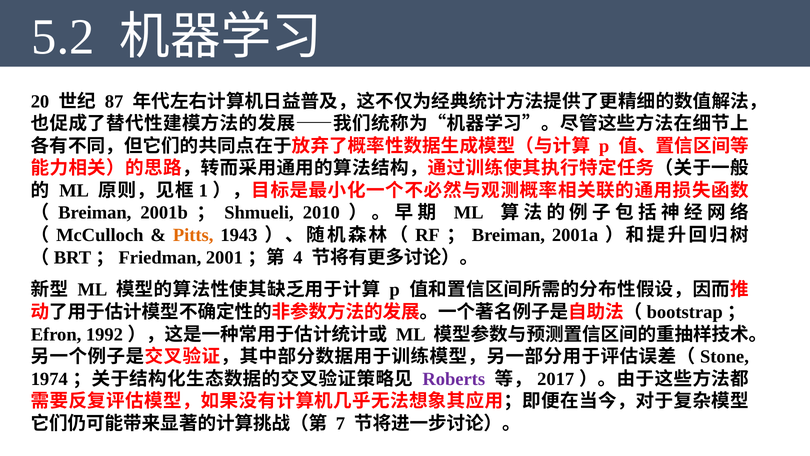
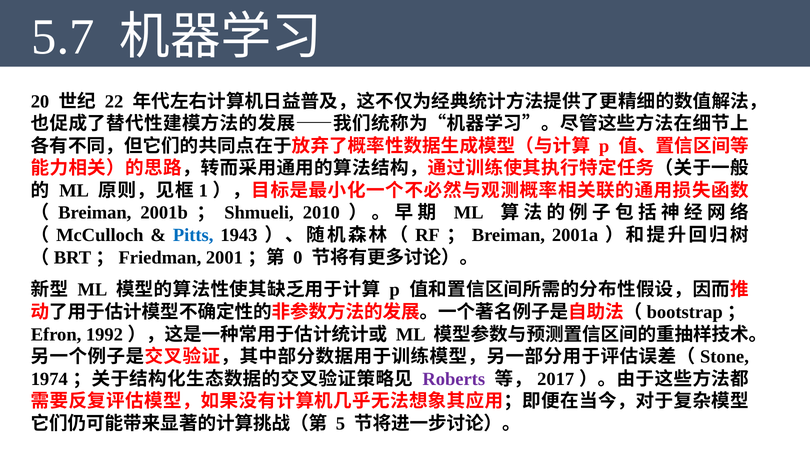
5.2: 5.2 -> 5.7
87: 87 -> 22
Pitts colour: orange -> blue
4: 4 -> 0
7: 7 -> 5
